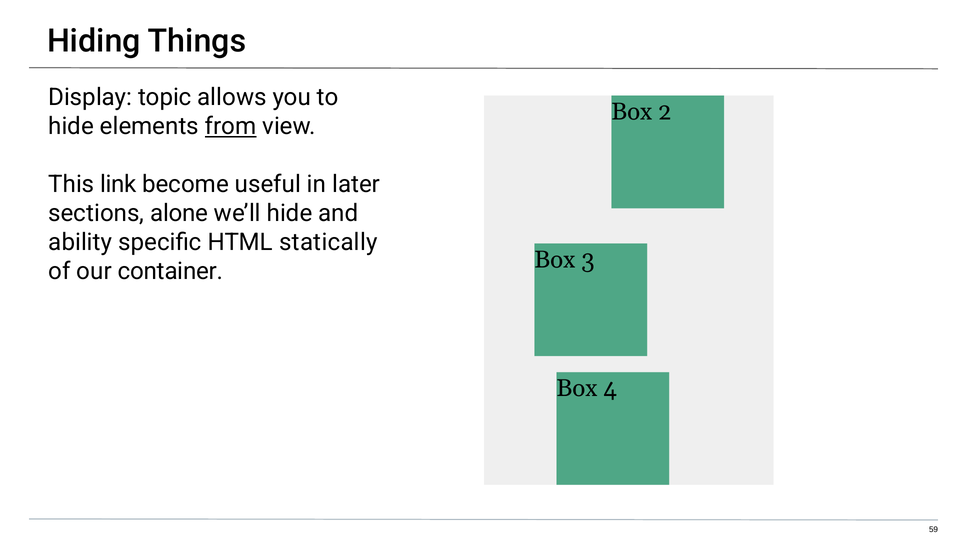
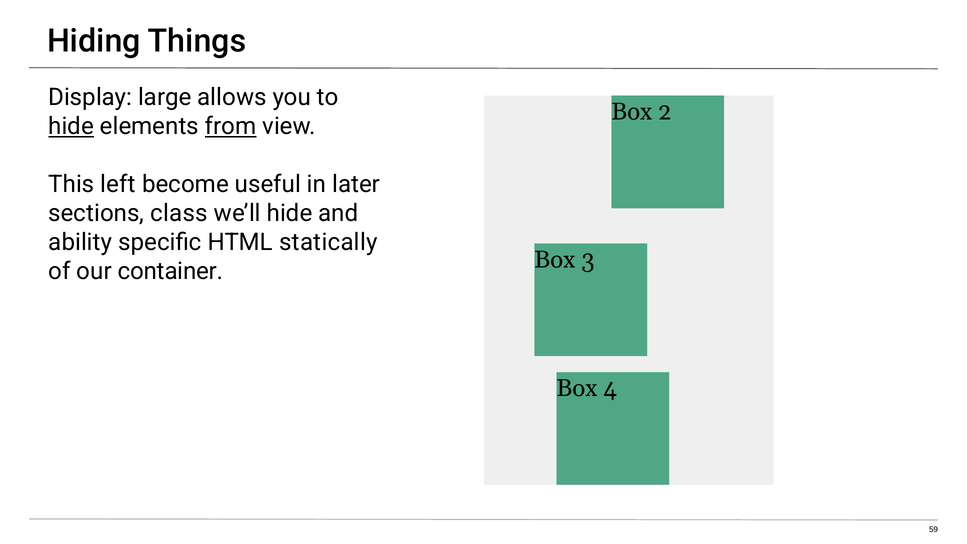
topic: topic -> large
hide at (71, 126) underline: none -> present
link: link -> left
alone: alone -> class
